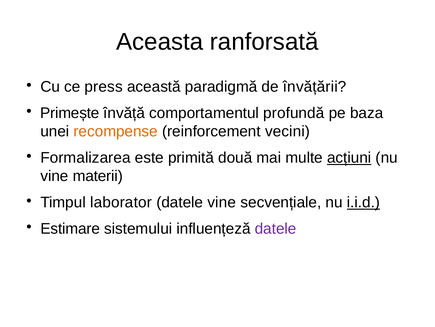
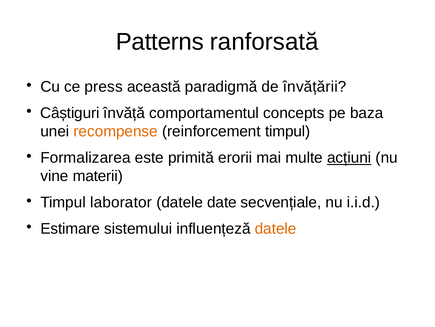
Aceasta: Aceasta -> Patterns
Primește: Primește -> Câștiguri
profundă: profundă -> concepts
reinforcement vecini: vecini -> timpul
două: două -> erorii
datele vine: vine -> date
i.i.d underline: present -> none
datele at (276, 228) colour: purple -> orange
